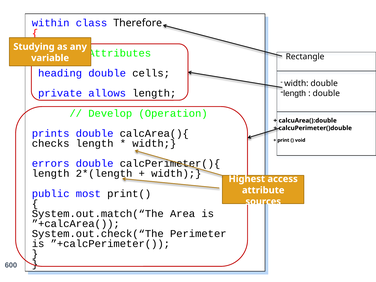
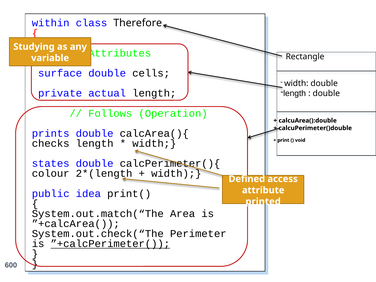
heading: heading -> surface
allows: allows -> actual
Develop: Develop -> Follows
errors: errors -> states
length at (51, 174): length -> colour
Highest: Highest -> Defined
most: most -> idea
sources: sources -> printed
”+calcPerimeter( underline: none -> present
